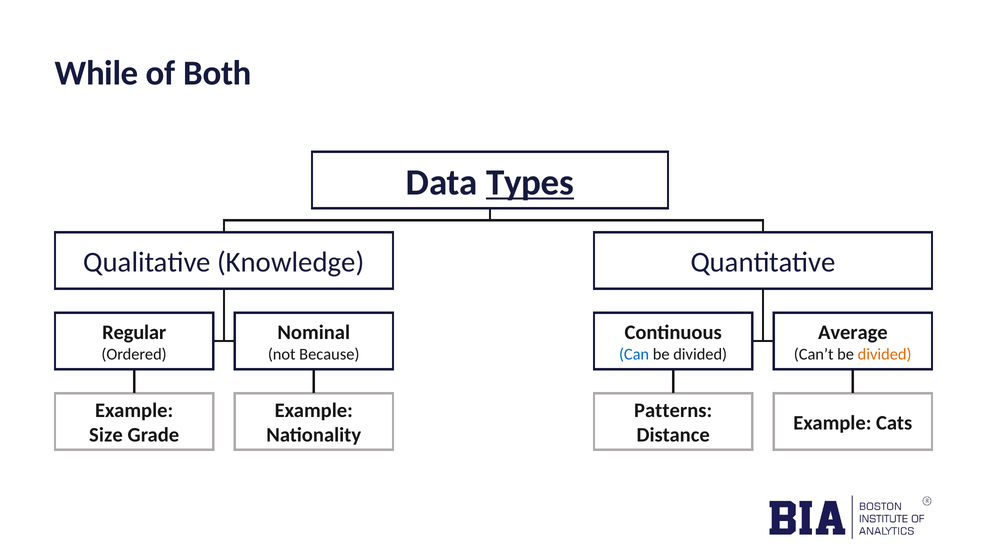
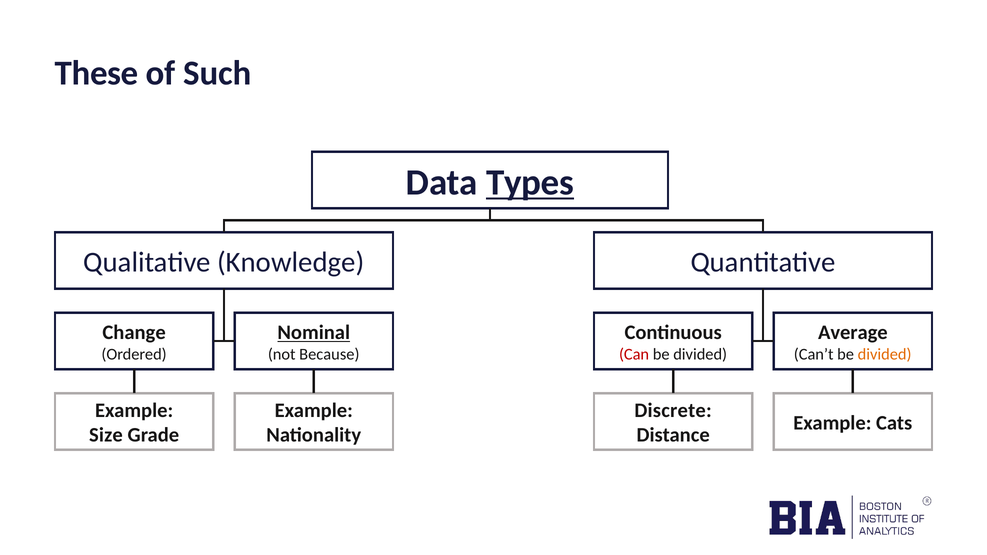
While: While -> These
Both: Both -> Such
Regular: Regular -> Change
Nominal underline: none -> present
Can colour: blue -> red
Patterns: Patterns -> Discrete
